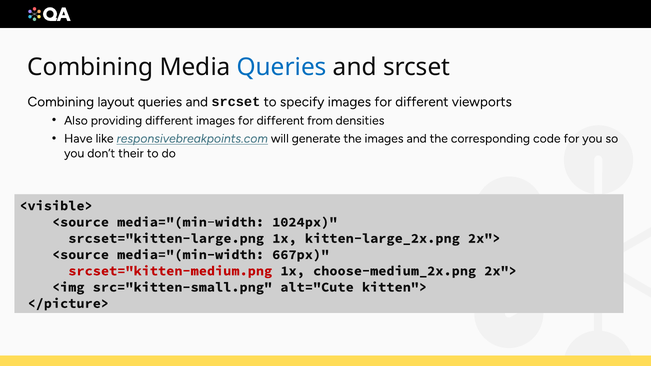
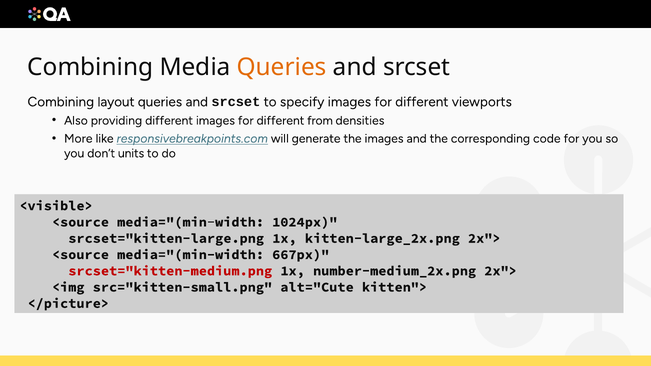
Queries at (282, 67) colour: blue -> orange
Have: Have -> More
their: their -> units
choose-medium_2x.png: choose-medium_2x.png -> number-medium_2x.png
